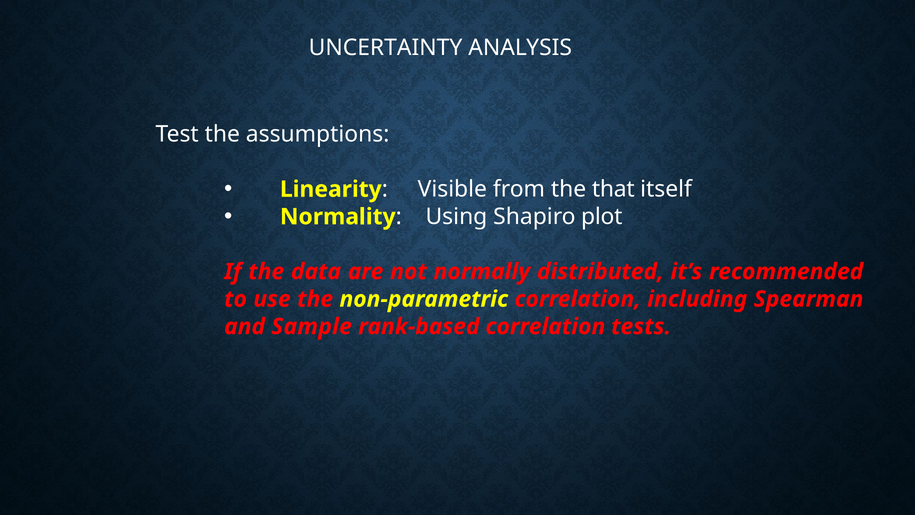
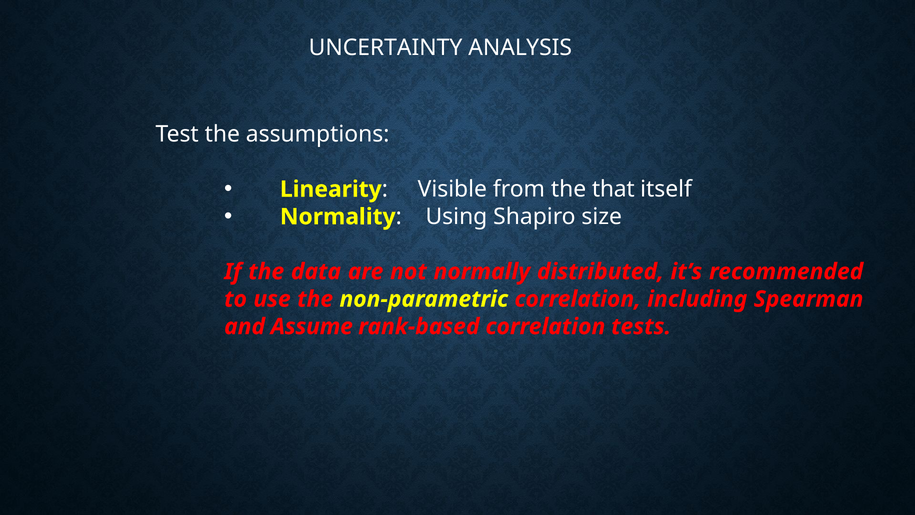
plot: plot -> size
Sample: Sample -> Assume
